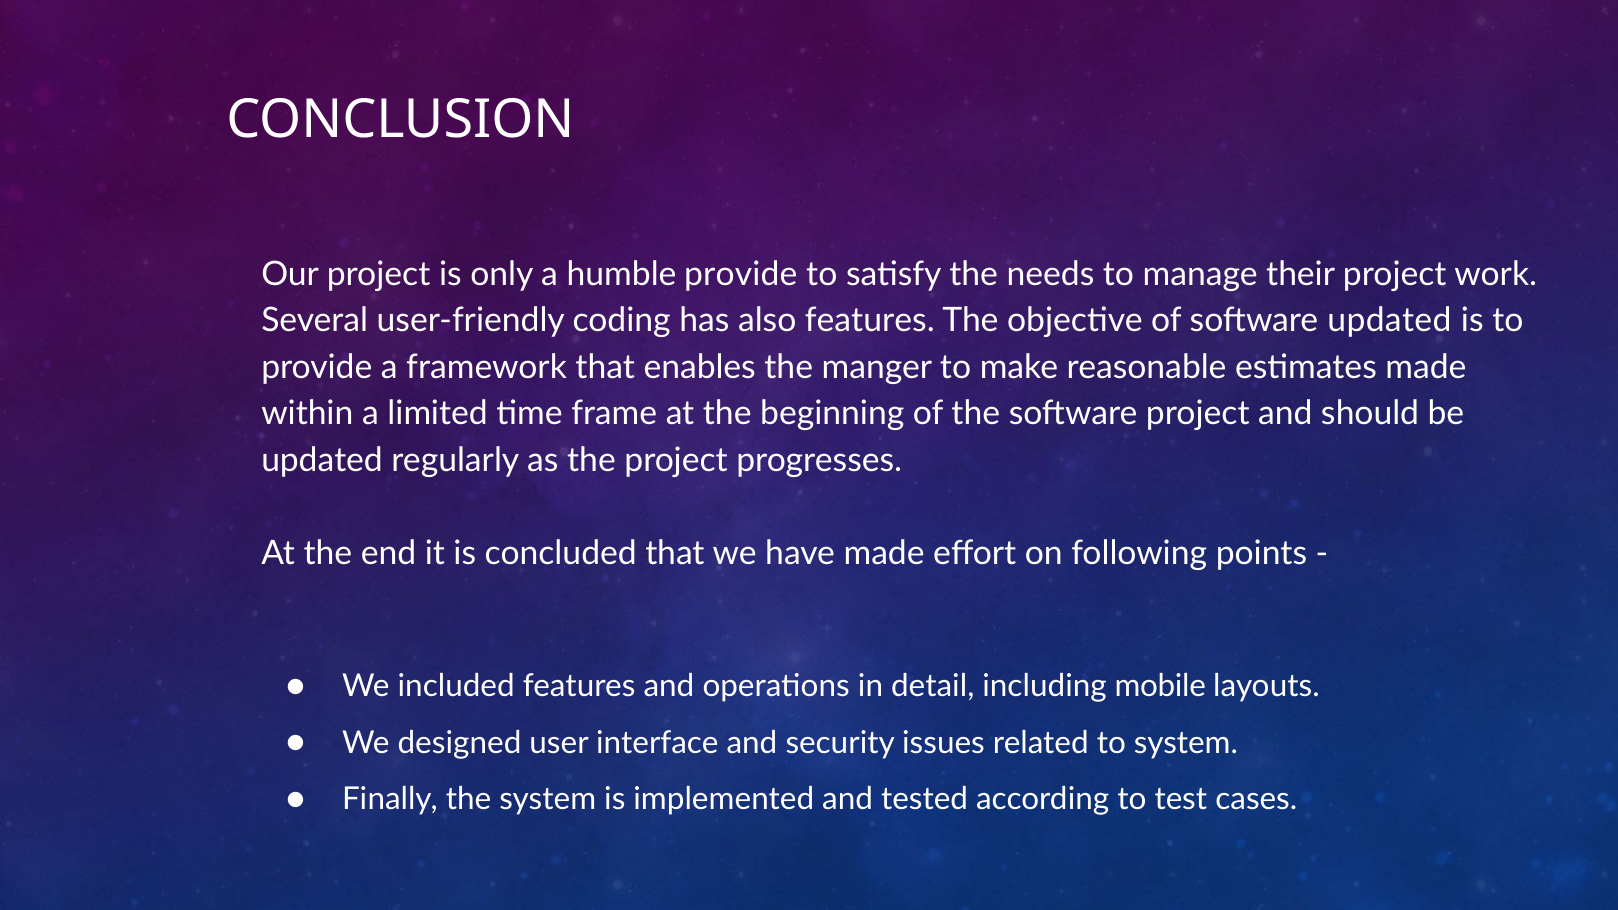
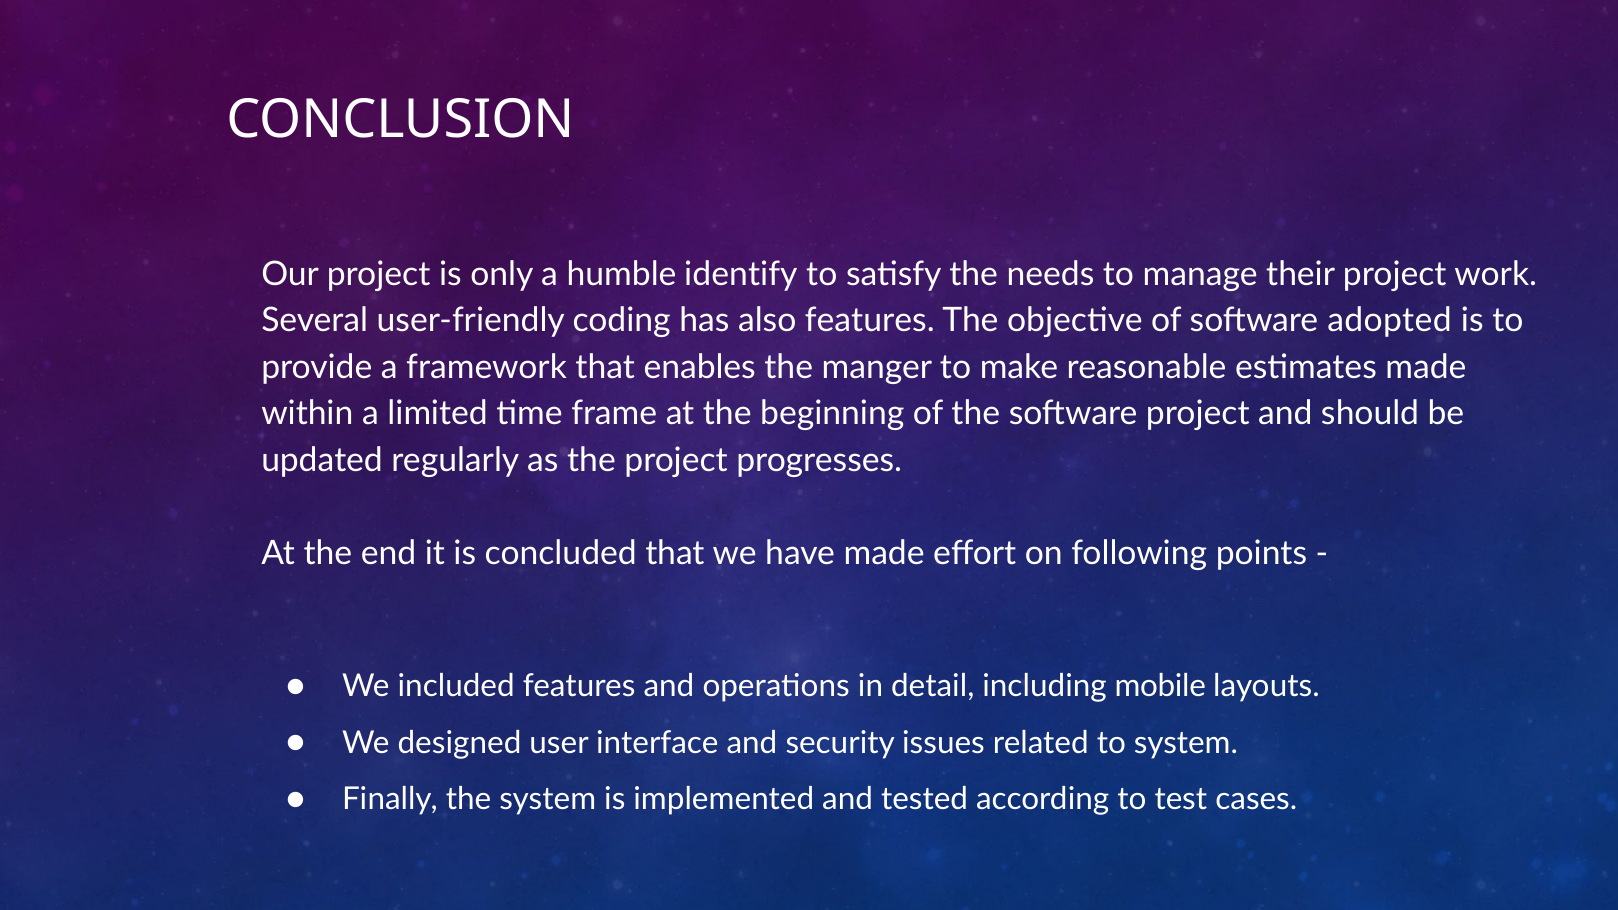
humble provide: provide -> identify
software updated: updated -> adopted
